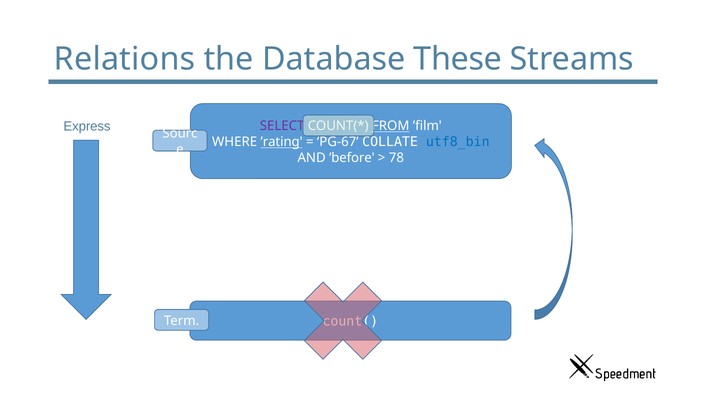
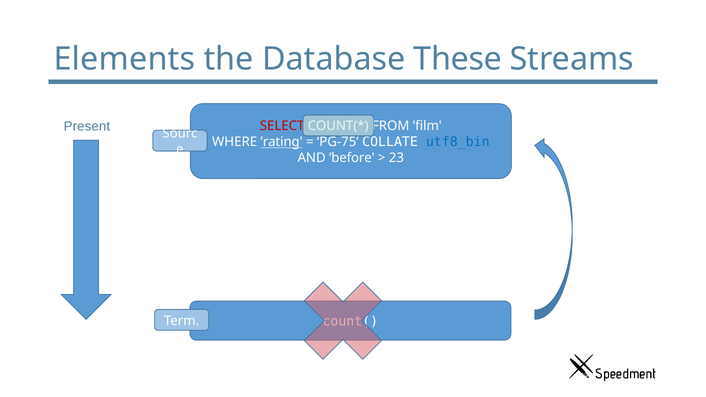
Relations: Relations -> Elements
Express: Express -> Present
SELECT colour: purple -> red
FROM underline: present -> none
PG-67: PG-67 -> PG-75
78: 78 -> 23
